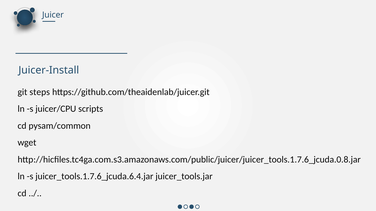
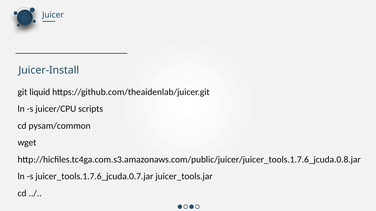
steps: steps -> liquid
juicer_tools.1.7.6_jcuda.6.4.jar: juicer_tools.1.7.6_jcuda.6.4.jar -> juicer_tools.1.7.6_jcuda.0.7.jar
